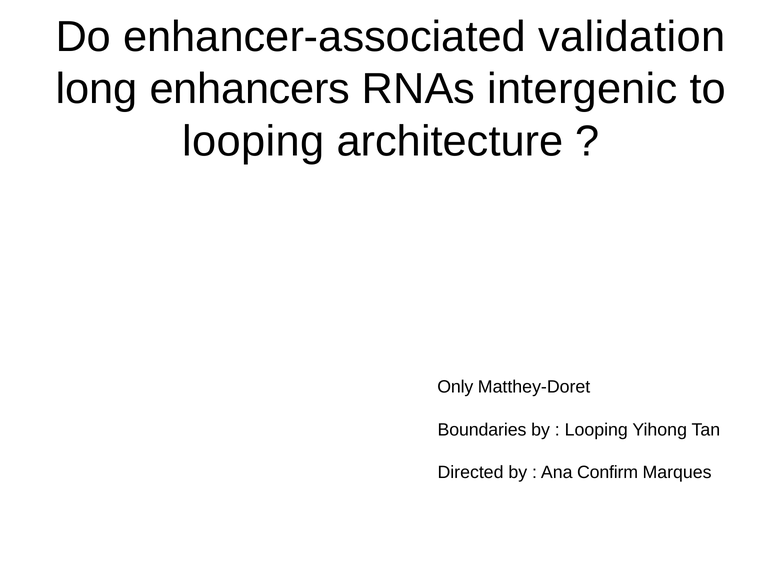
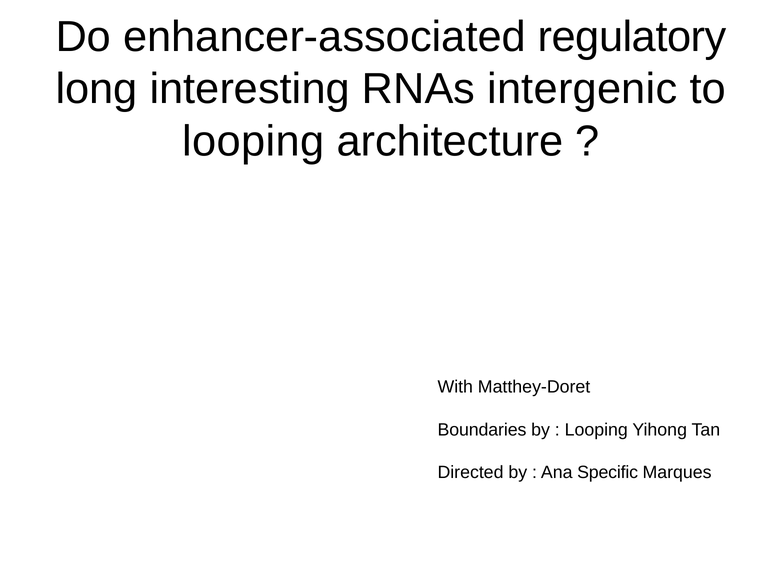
validation: validation -> regulatory
enhancers: enhancers -> interesting
Only: Only -> With
Confirm: Confirm -> Specific
